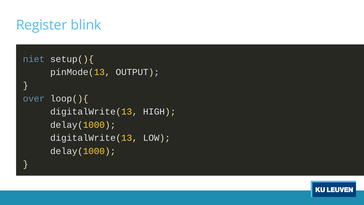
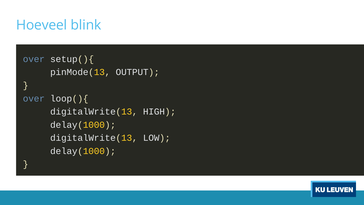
Register: Register -> Hoeveel
niet at (34, 59): niet -> over
